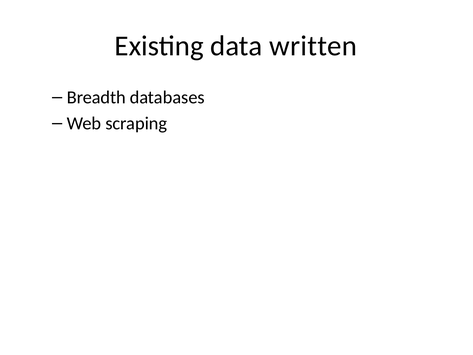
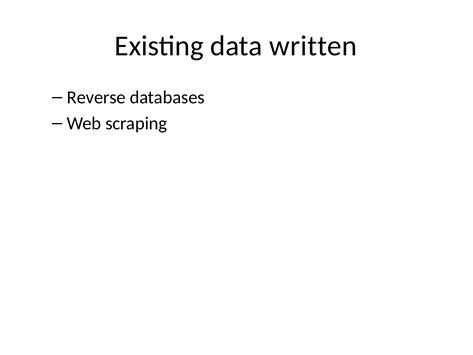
Breadth: Breadth -> Reverse
